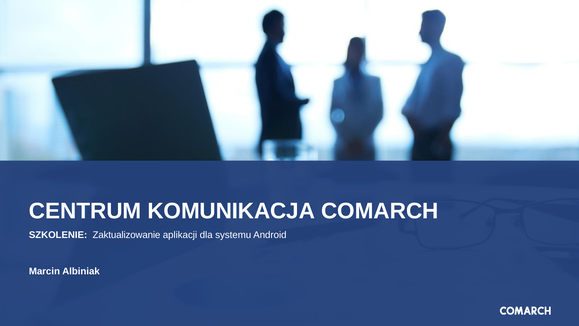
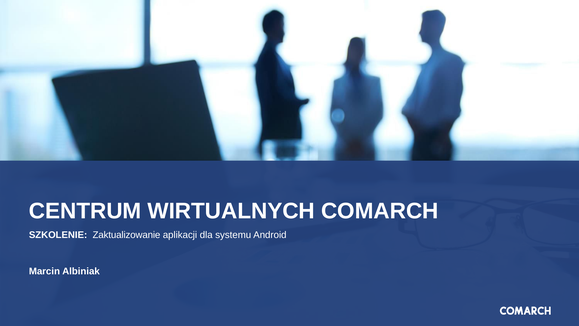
KOMUNIKACJA: KOMUNIKACJA -> WIRTUALNYCH
